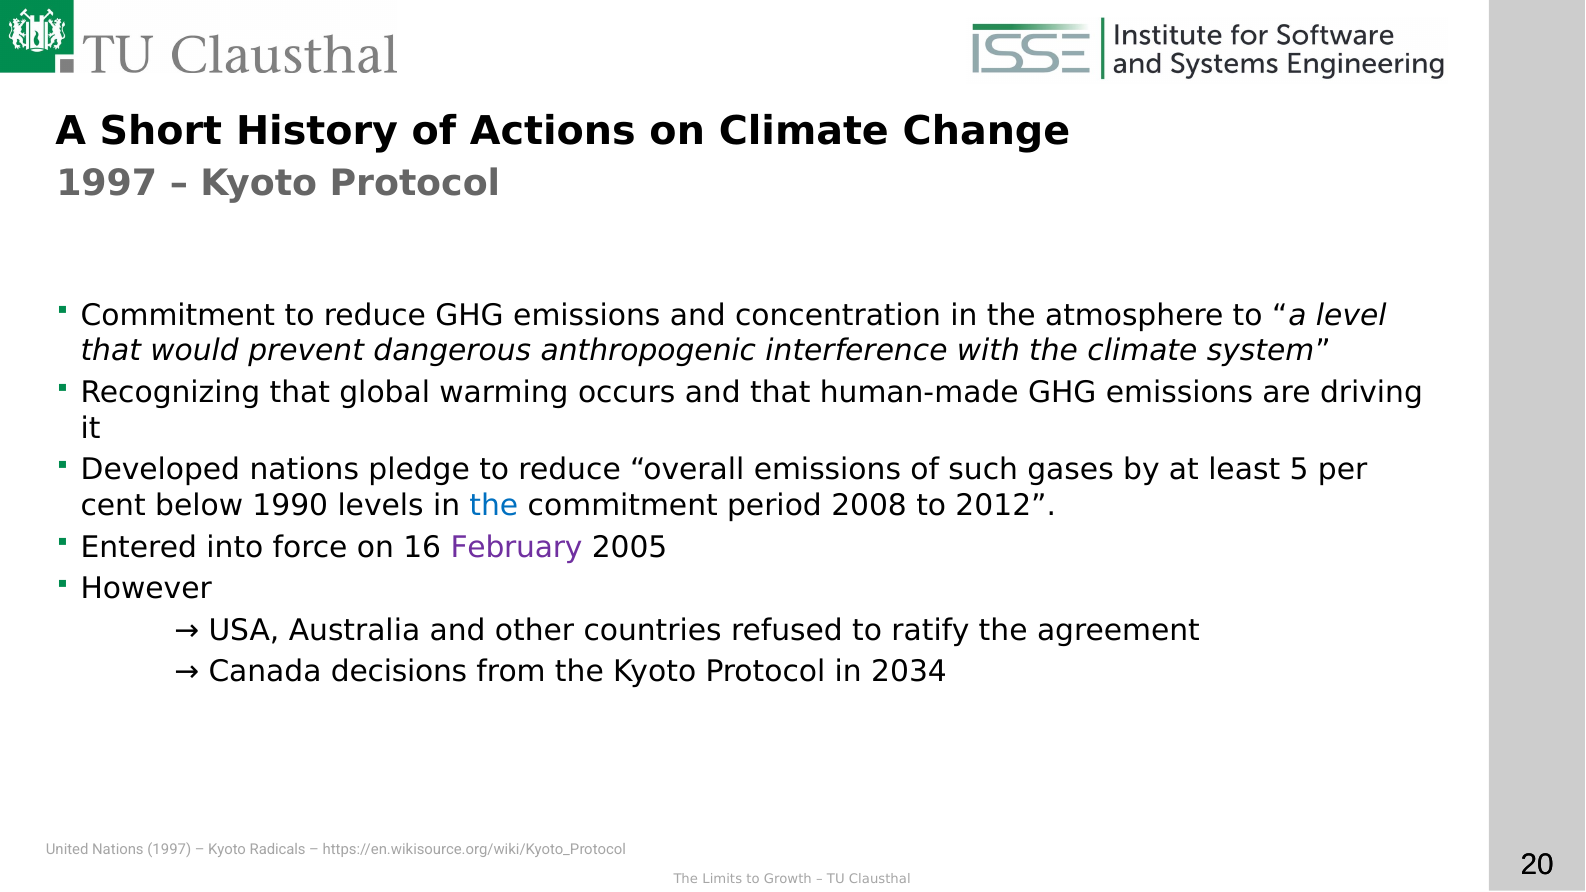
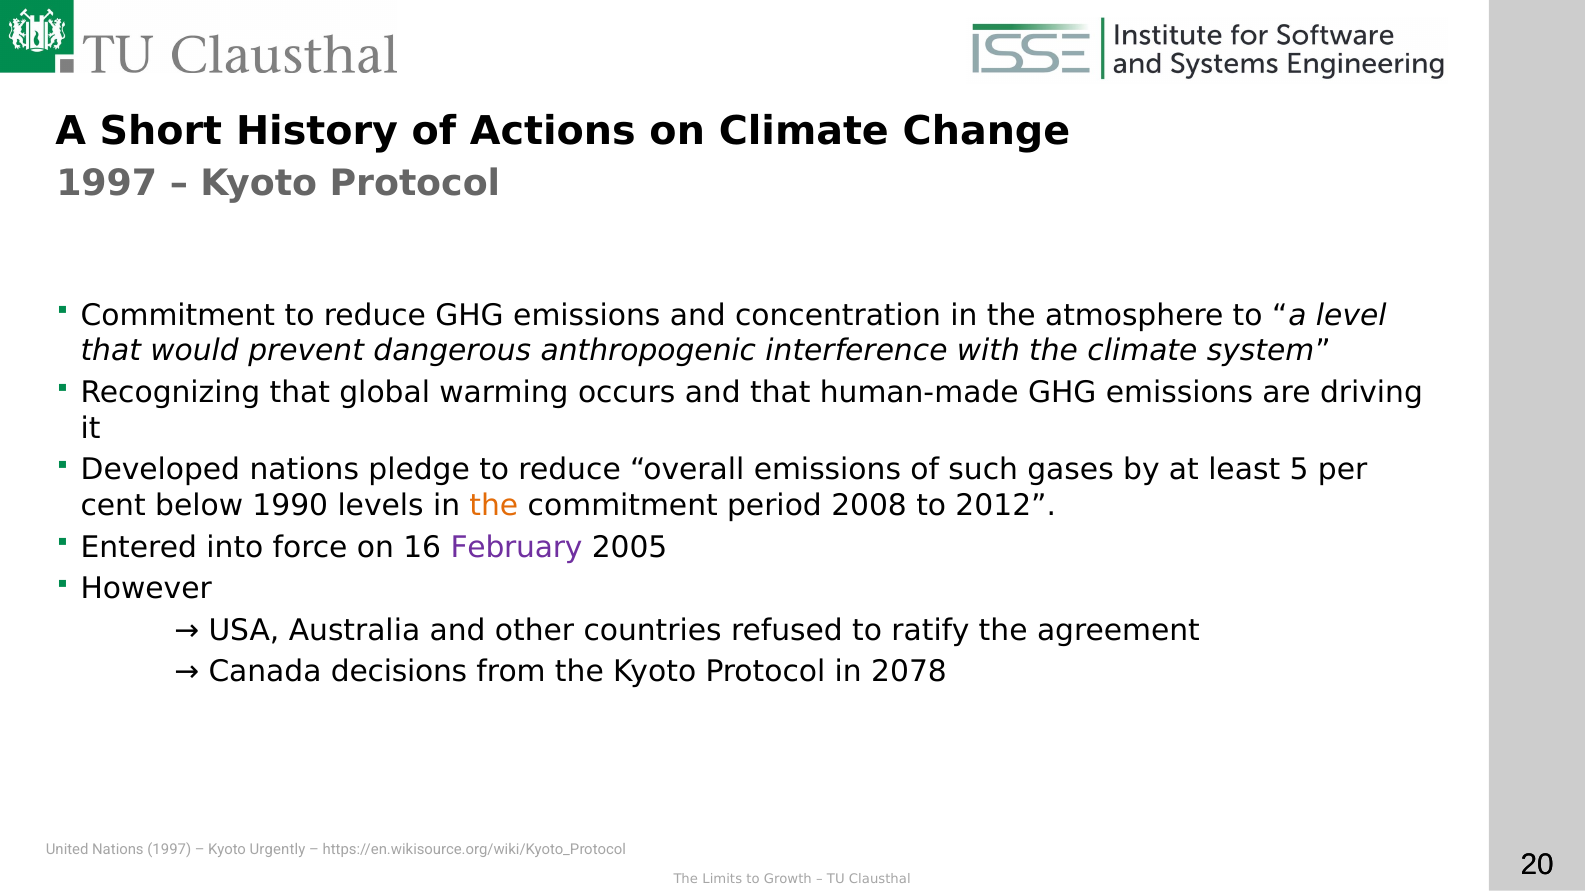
the at (494, 506) colour: blue -> orange
2034: 2034 -> 2078
Radicals: Radicals -> Urgently
